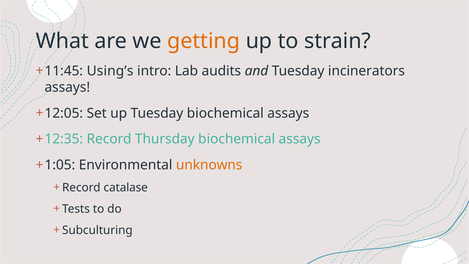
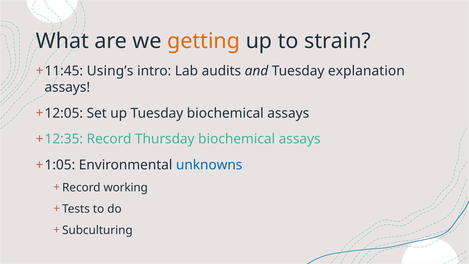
incinerators: incinerators -> explanation
unknowns colour: orange -> blue
catalase: catalase -> working
